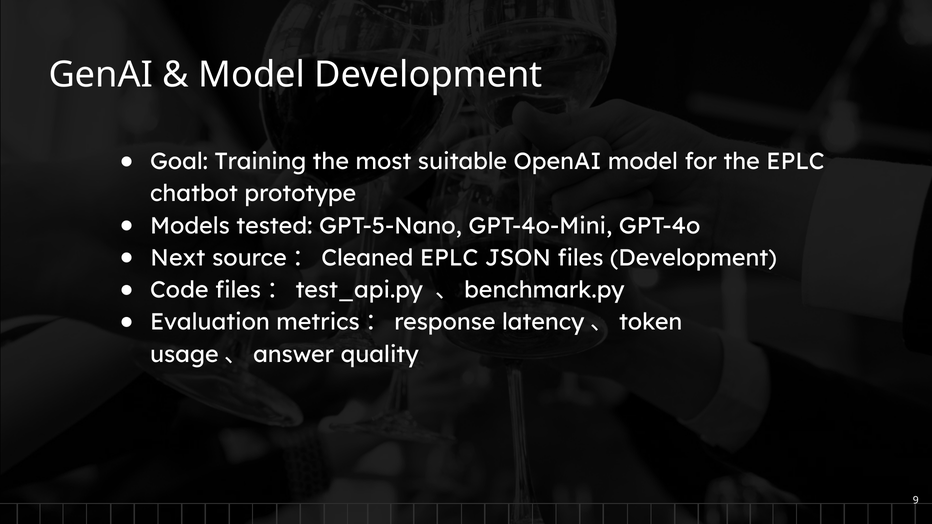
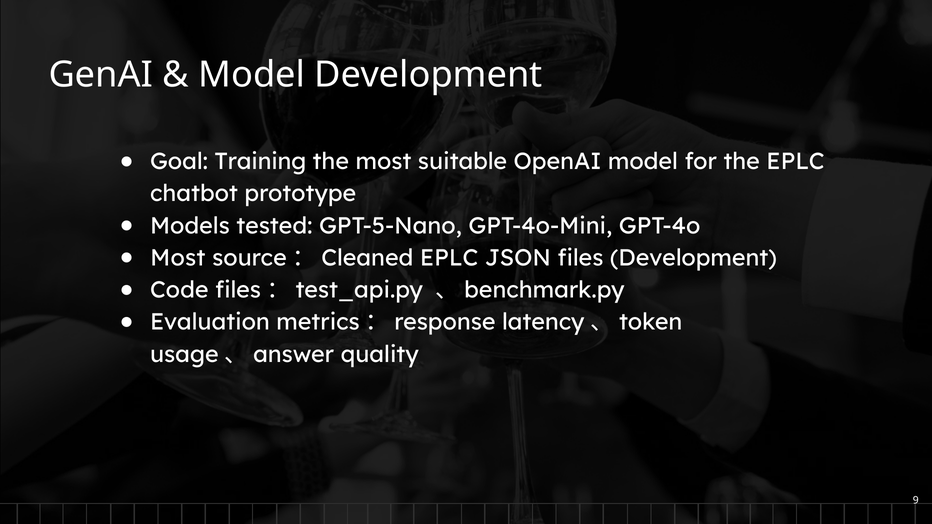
Next at (178, 258): Next -> Most
